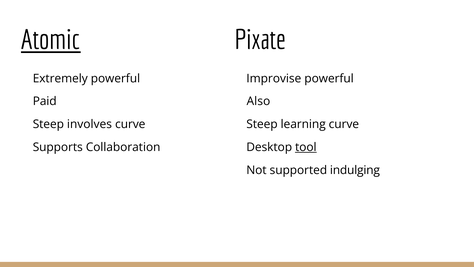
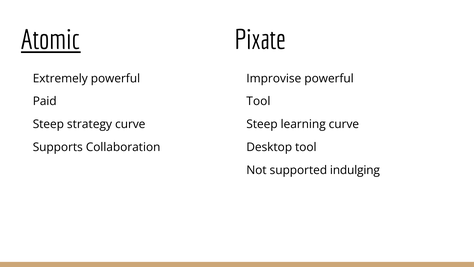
Also at (258, 101): Also -> Tool
involves: involves -> strategy
tool at (306, 147) underline: present -> none
